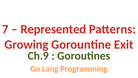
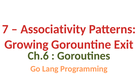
Represented: Represented -> Associativity
Ch.9: Ch.9 -> Ch.6
